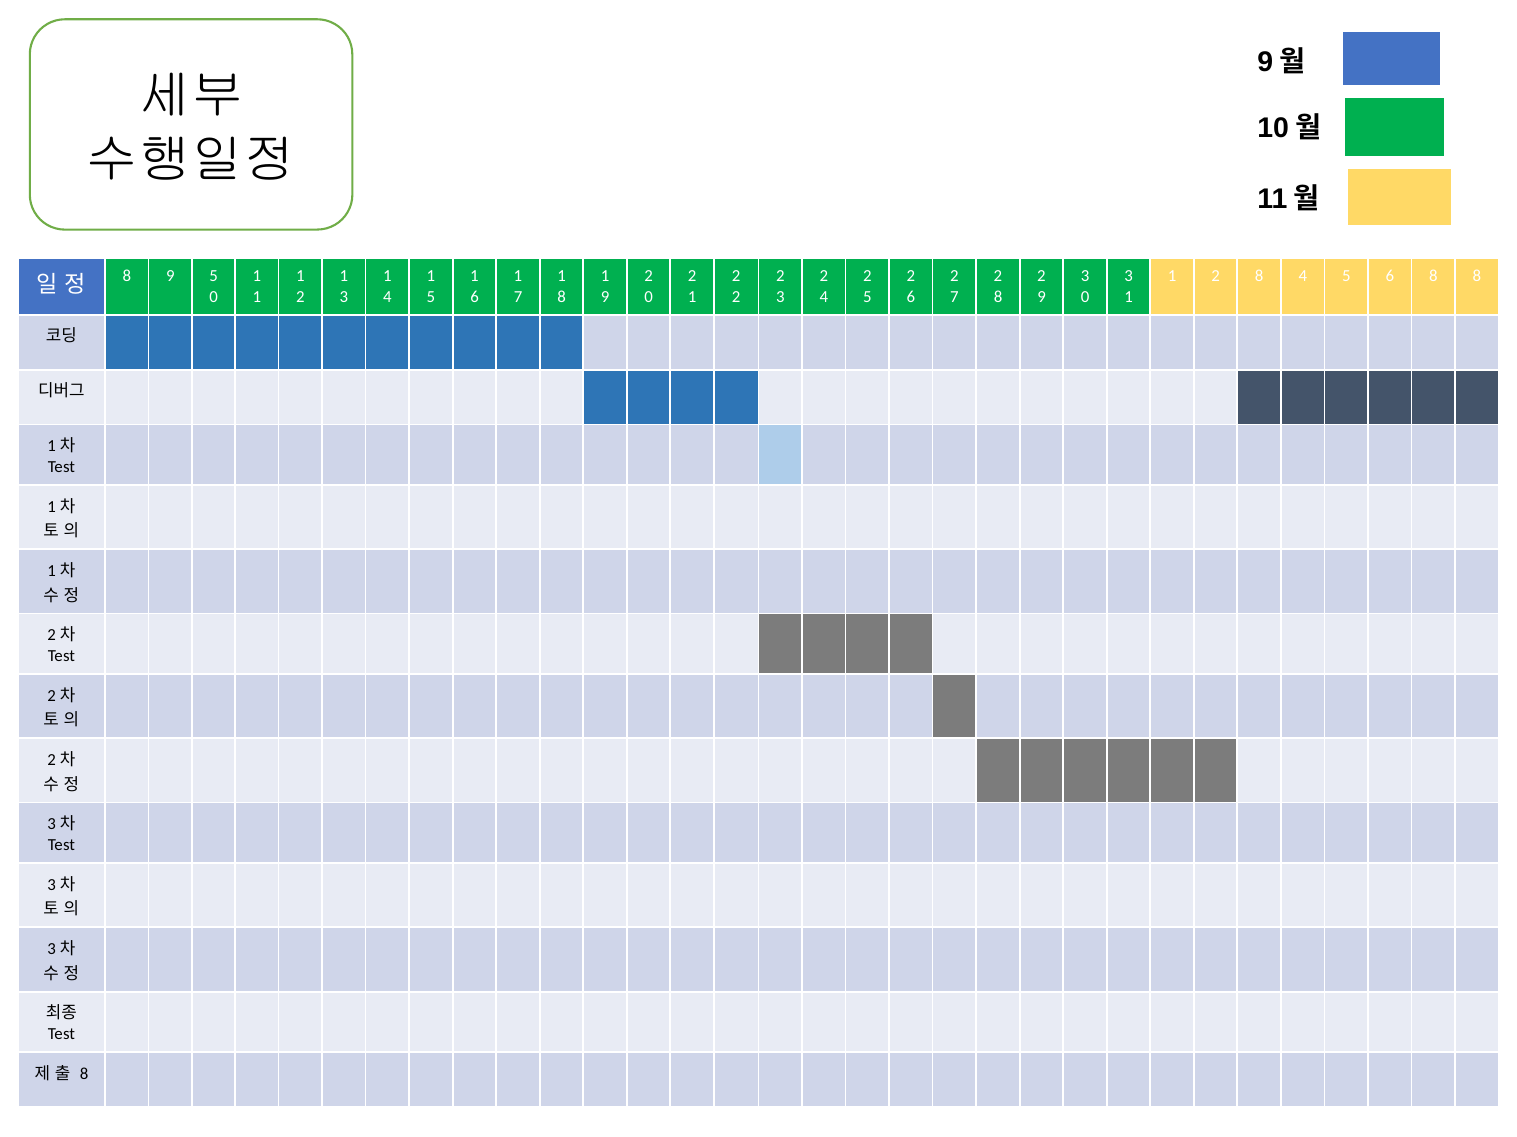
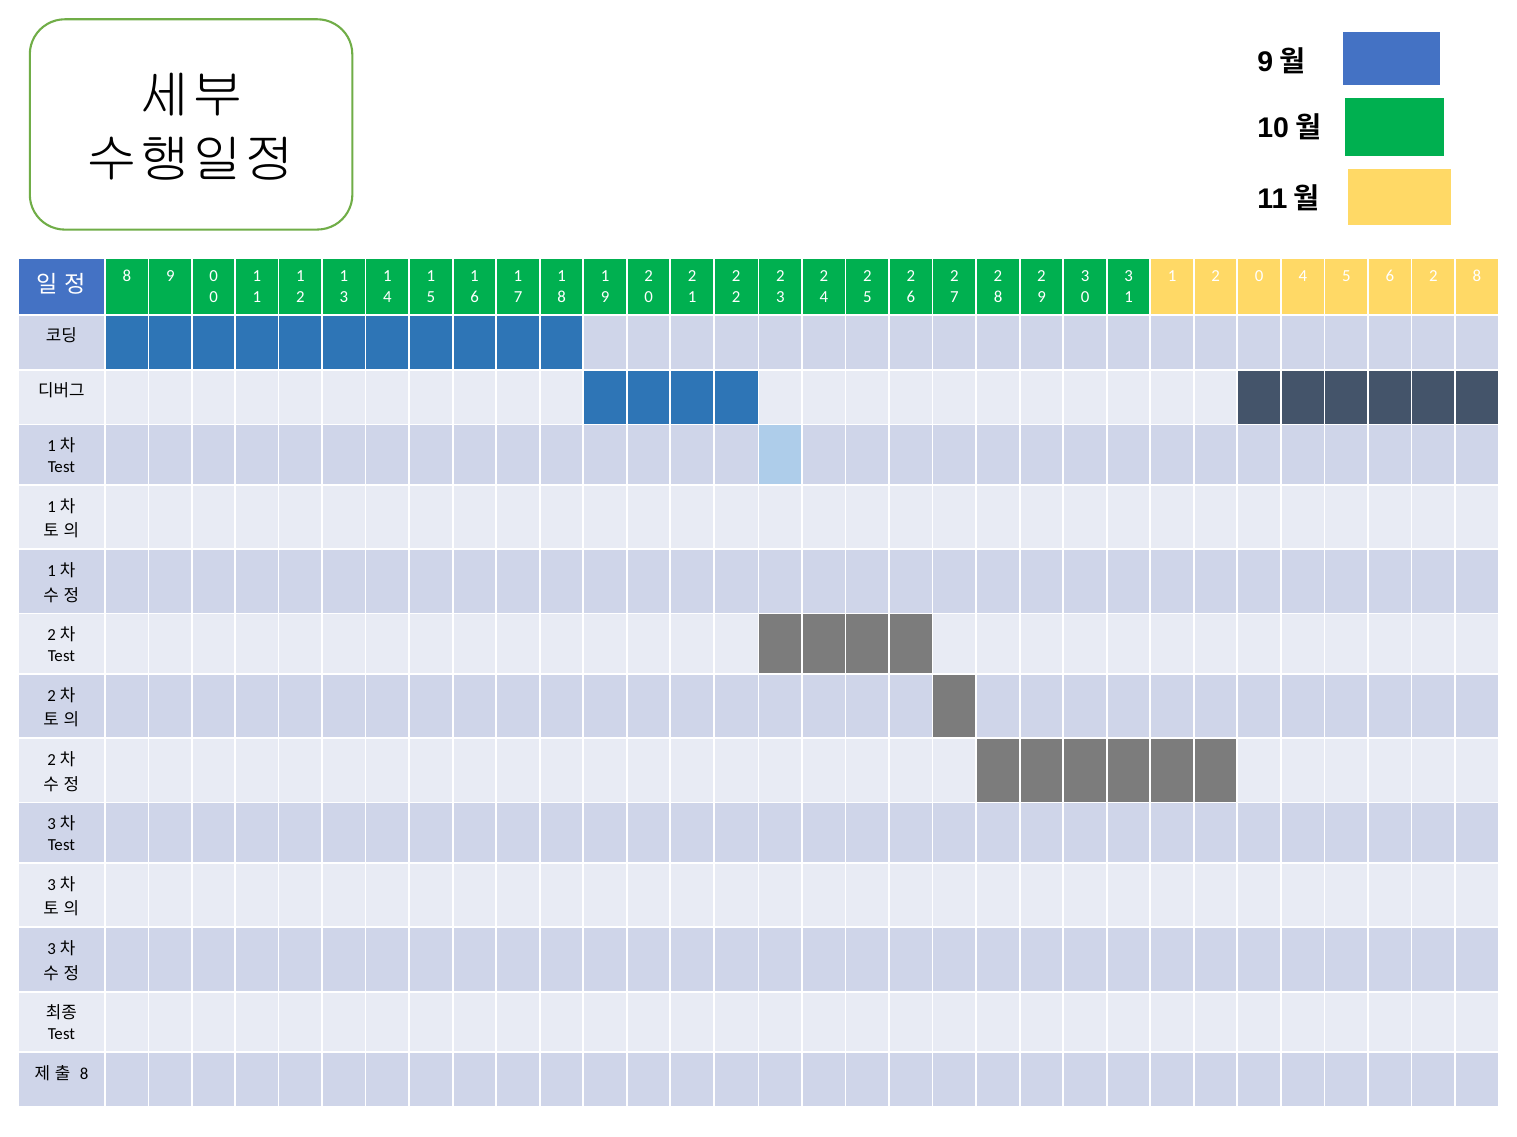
1 2 8: 8 -> 0
5 6 8: 8 -> 2
9 5: 5 -> 0
